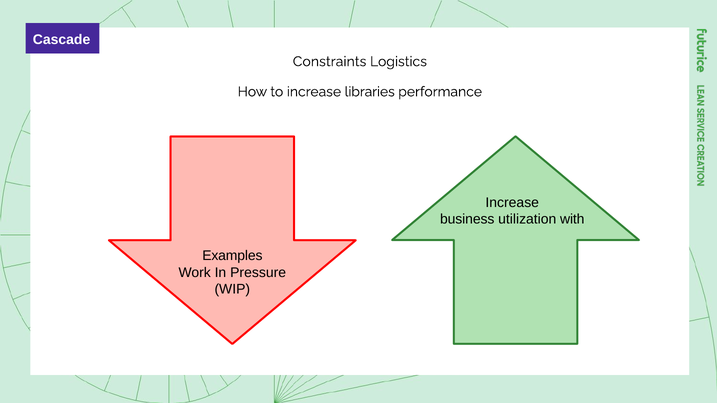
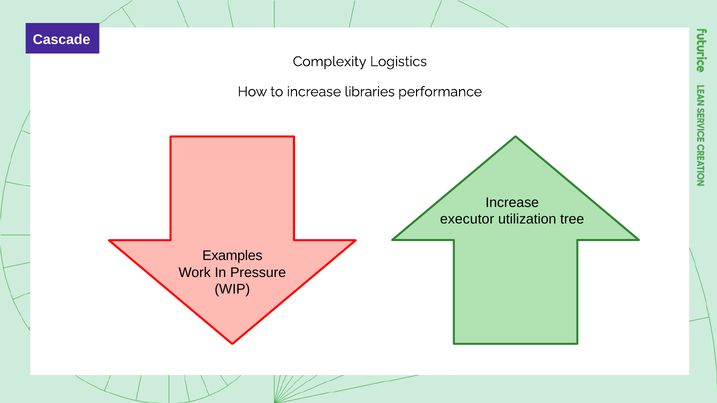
Constraints: Constraints -> Complexity
business: business -> executor
with: with -> tree
